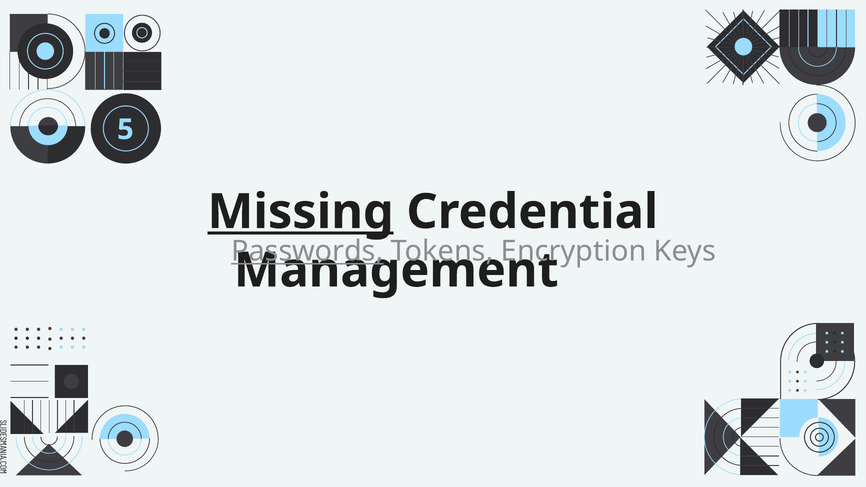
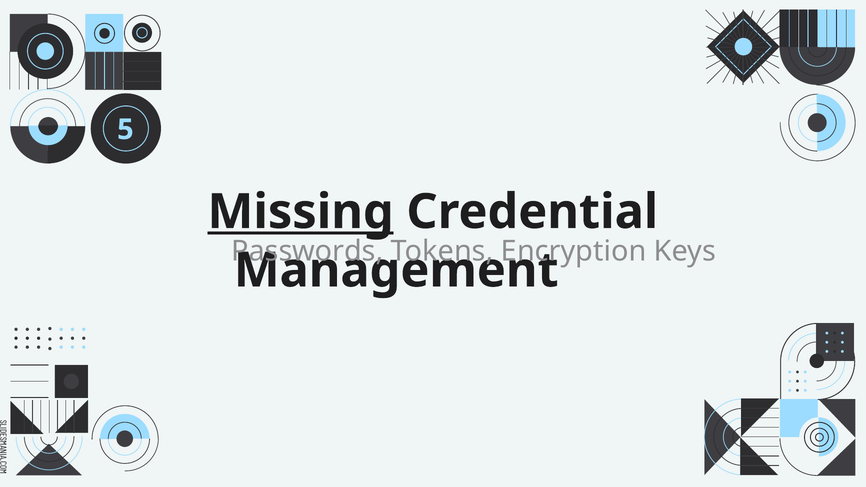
Passwords underline: present -> none
